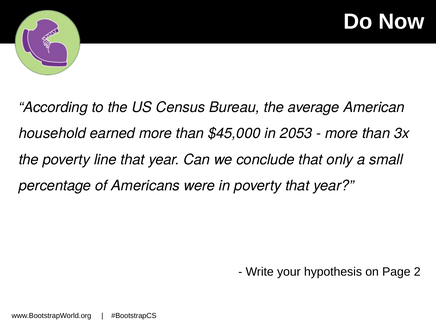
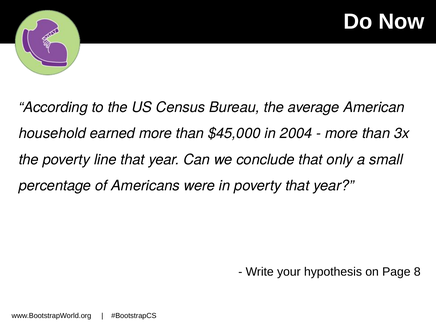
2053: 2053 -> 2004
2: 2 -> 8
